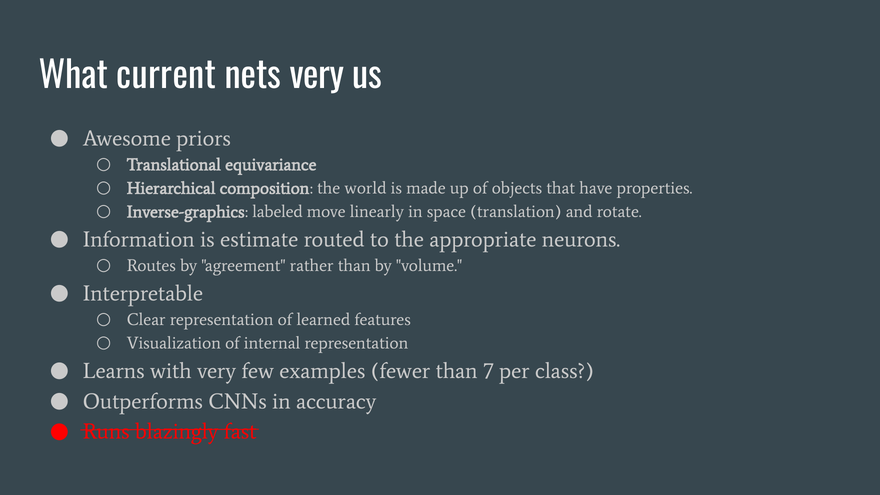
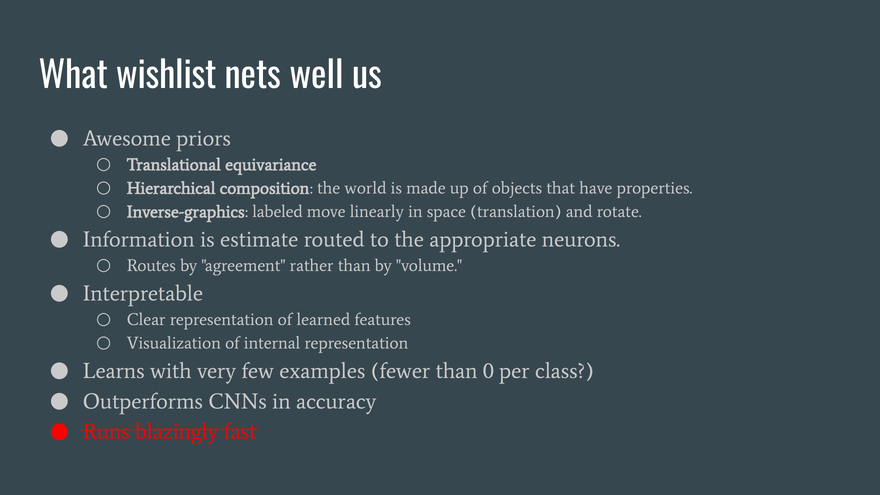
current: current -> wishlist
nets very: very -> well
7: 7 -> 0
